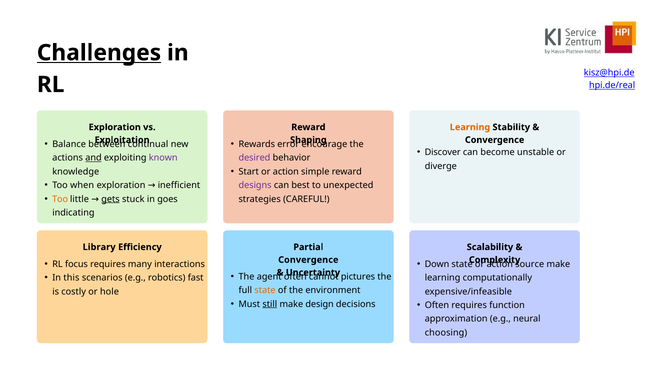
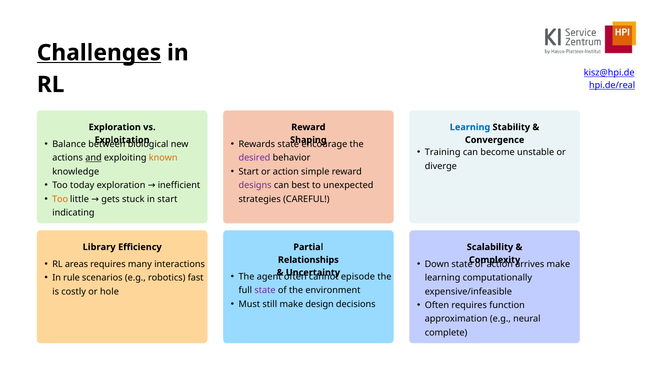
Learning at (470, 127) colour: orange -> blue
continual: continual -> biological
Rewards error: error -> state
Discover: Discover -> Training
known colour: purple -> orange
when: when -> today
gets underline: present -> none
in goes: goes -> start
Convergence at (308, 260): Convergence -> Relationships
focus: focus -> areas
source: source -> arrives
pictures: pictures -> episode
this: this -> rule
state at (265, 291) colour: orange -> purple
still underline: present -> none
choosing: choosing -> complete
